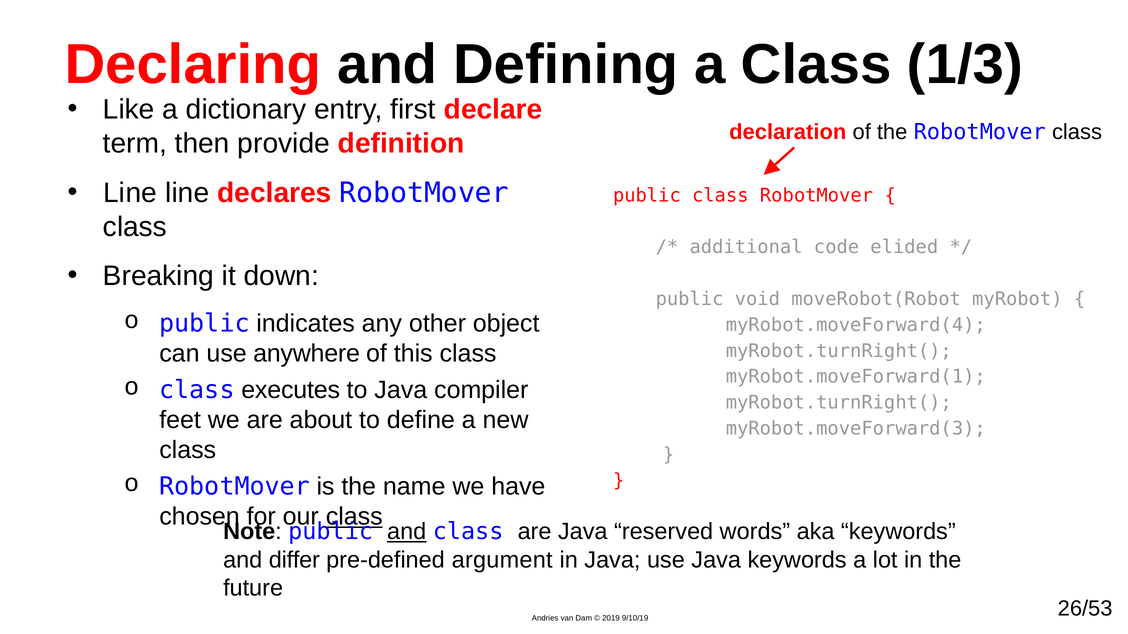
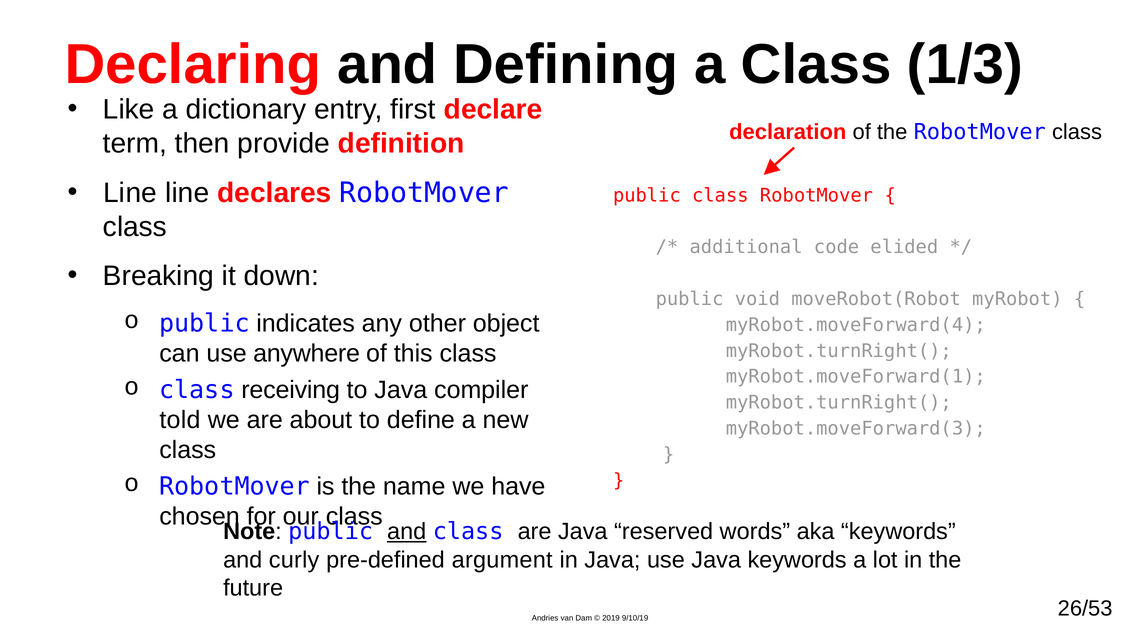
executes: executes -> receiving
feet: feet -> told
class at (354, 517) underline: present -> none
differ: differ -> curly
